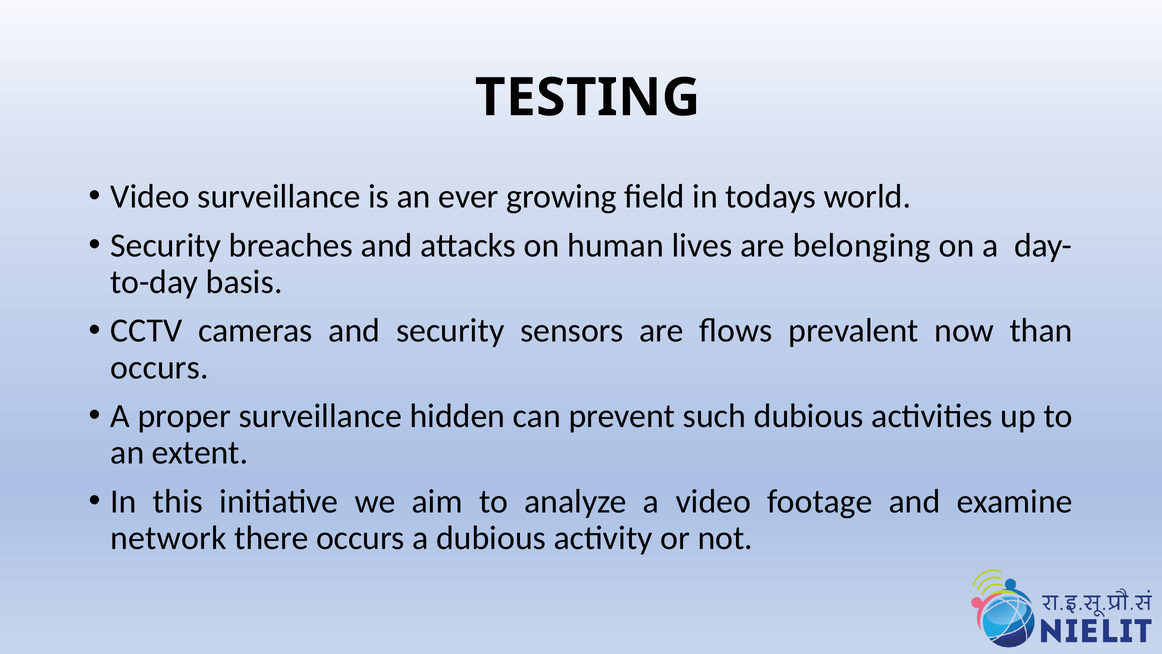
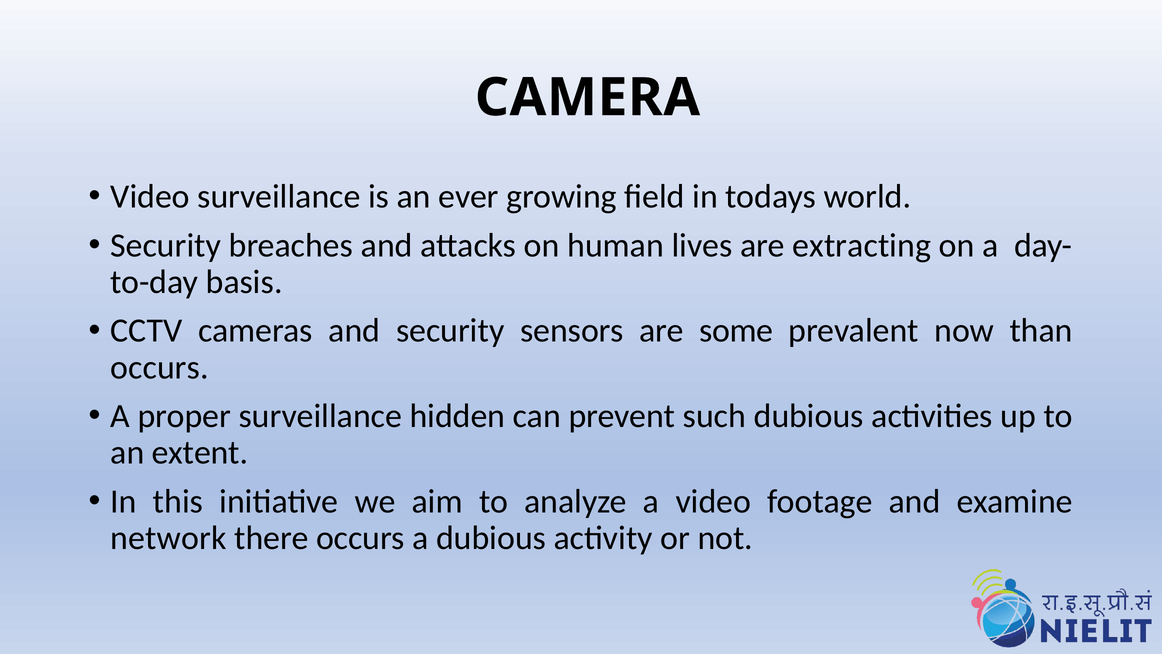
TESTING: TESTING -> CAMERA
belonging: belonging -> extracting
ﬂows: ﬂows -> some
